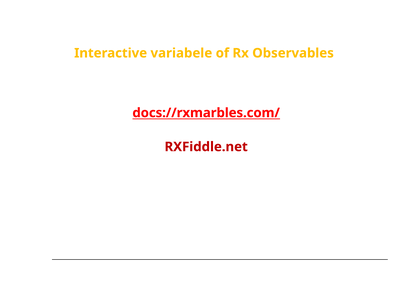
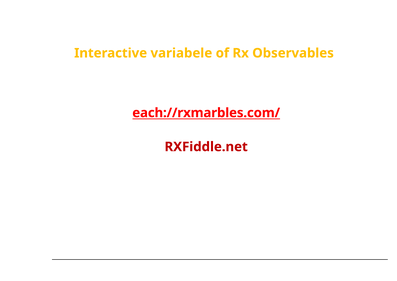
docs://rxmarbles.com/: docs://rxmarbles.com/ -> each://rxmarbles.com/
